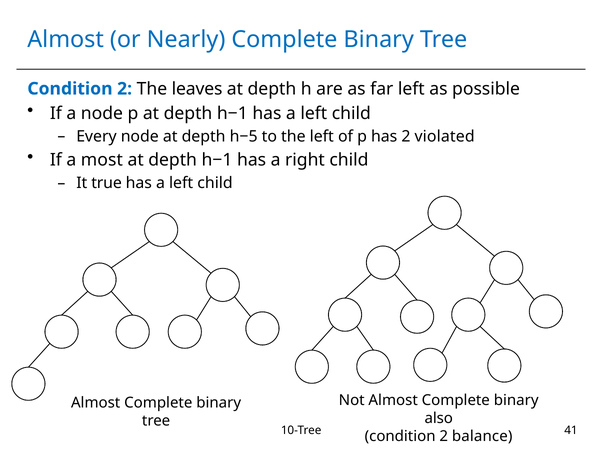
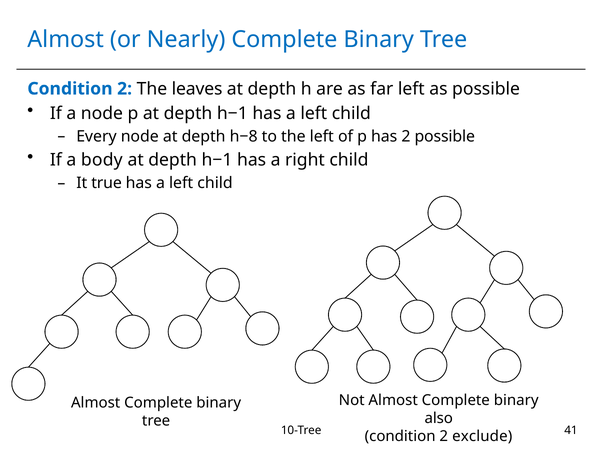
h−5: h−5 -> h−8
2 violated: violated -> possible
most: most -> body
balance: balance -> exclude
